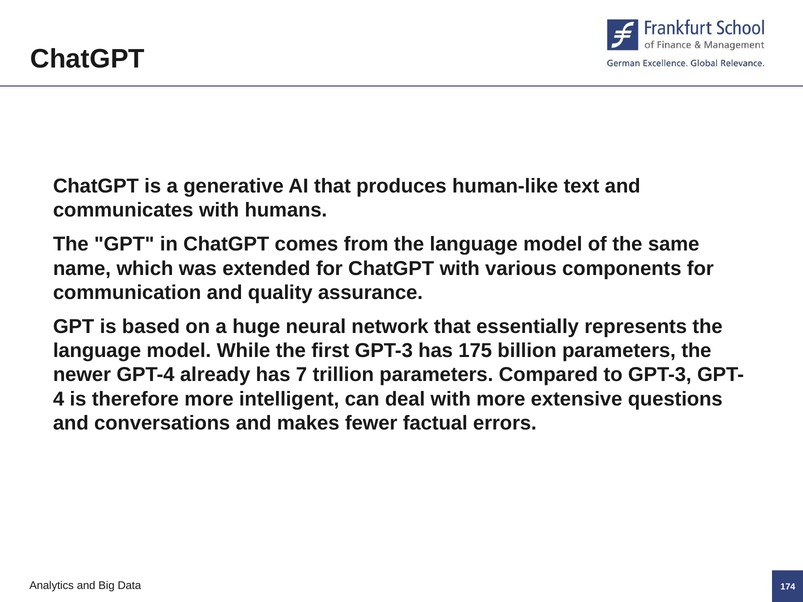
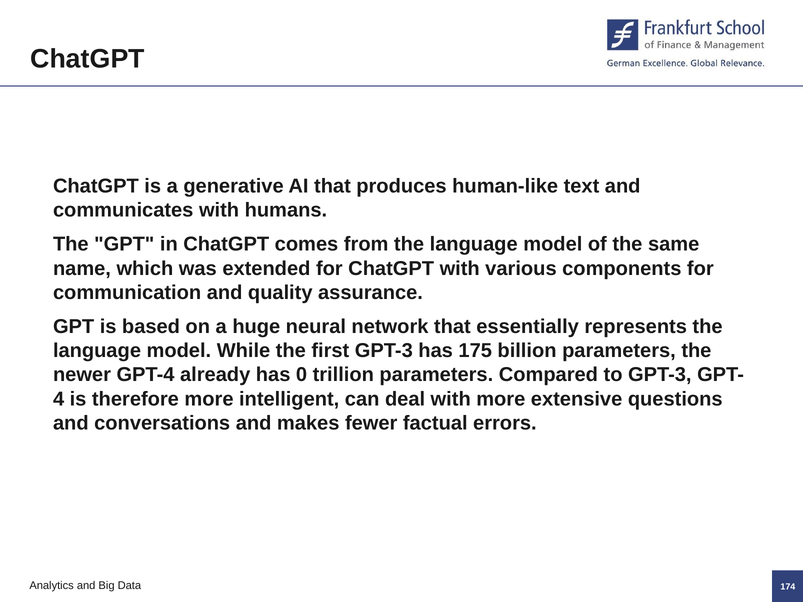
7: 7 -> 0
